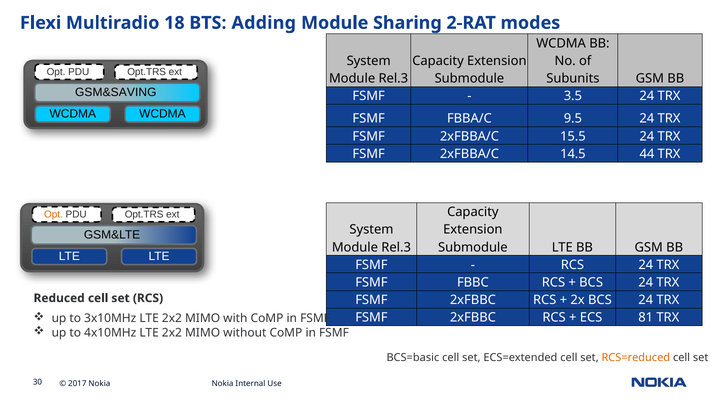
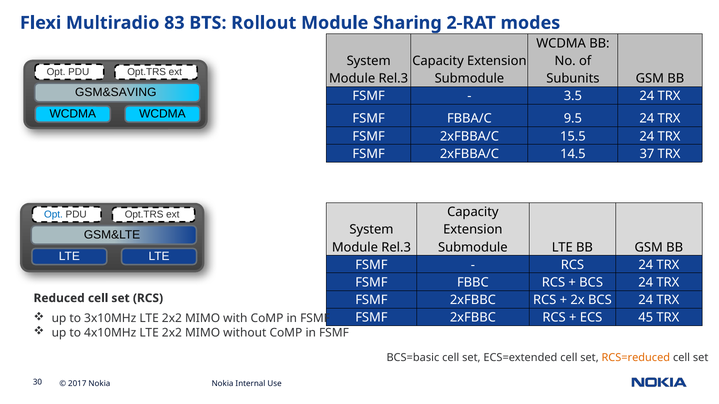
18: 18 -> 83
Adding: Adding -> Rollout
44: 44 -> 37
Opt at (53, 214) colour: orange -> blue
81: 81 -> 45
